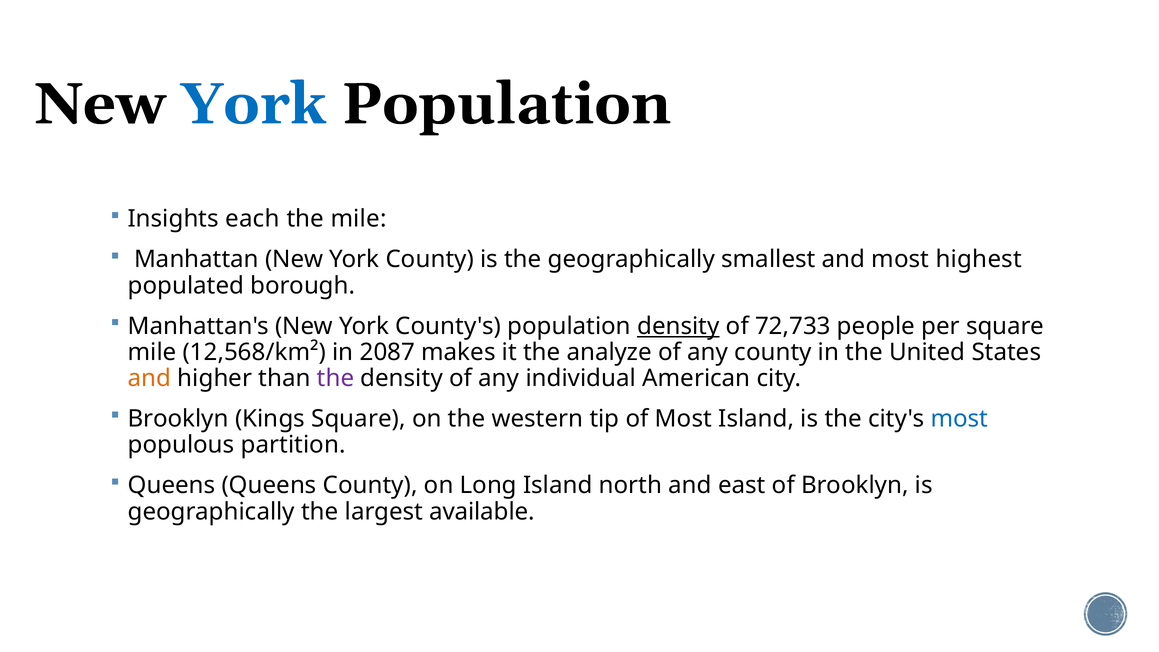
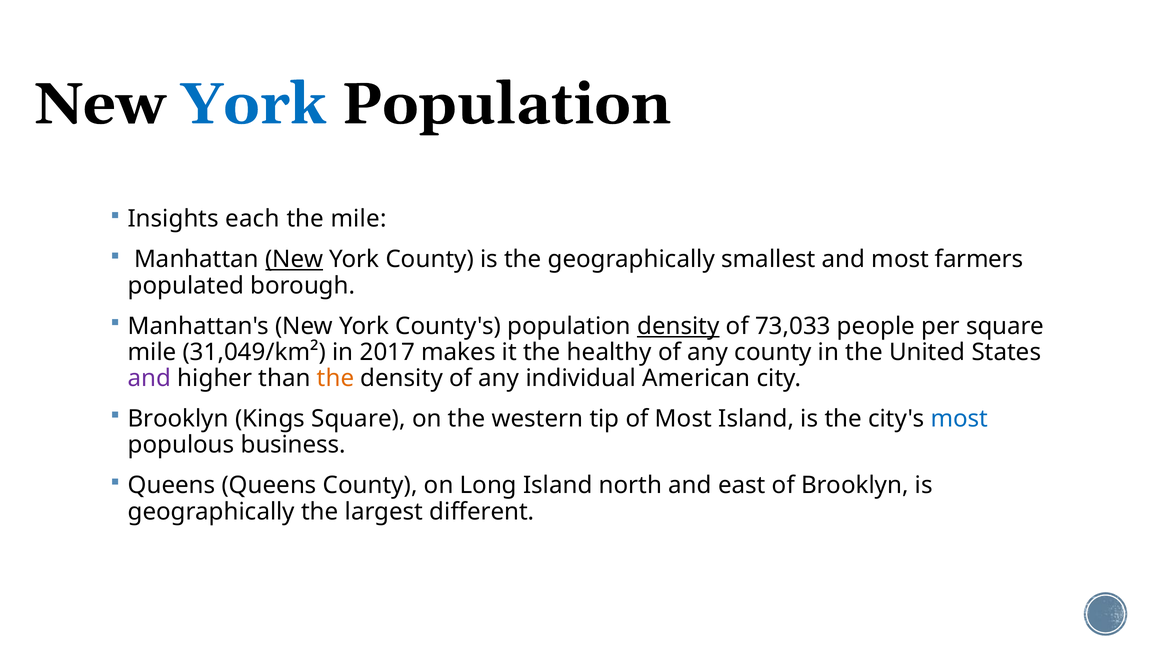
New at (294, 259) underline: none -> present
highest: highest -> farmers
72,733: 72,733 -> 73,033
12,568/km²: 12,568/km² -> 31,049/km²
2087: 2087 -> 2017
analyze: analyze -> healthy
and at (149, 378) colour: orange -> purple
the at (335, 378) colour: purple -> orange
partition: partition -> business
available: available -> different
